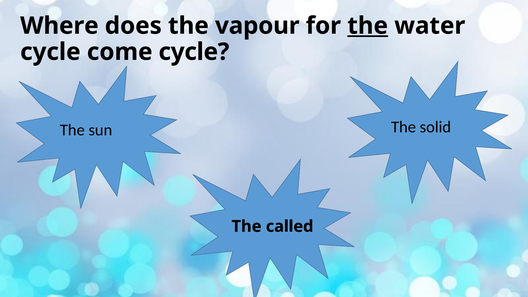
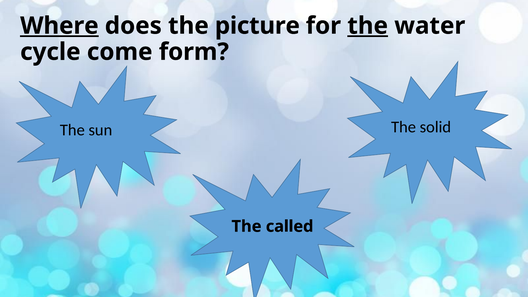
Where underline: none -> present
vapour: vapour -> picture
cycle at (194, 52): cycle -> form
